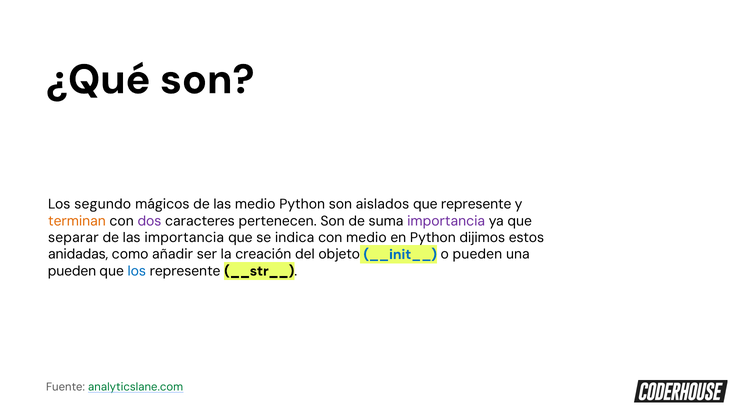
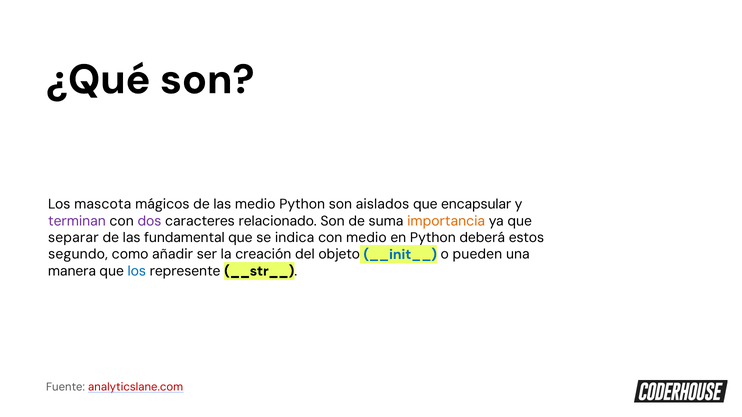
segundo: segundo -> mascota
que represente: represente -> encapsular
terminan colour: orange -> purple
pertenecen: pertenecen -> relacionado
importancia at (446, 221) colour: purple -> orange
las importancia: importancia -> fundamental
dijimos: dijimos -> deberá
anidadas: anidadas -> segundo
pueden at (72, 271): pueden -> manera
analyticslane.com colour: green -> red
